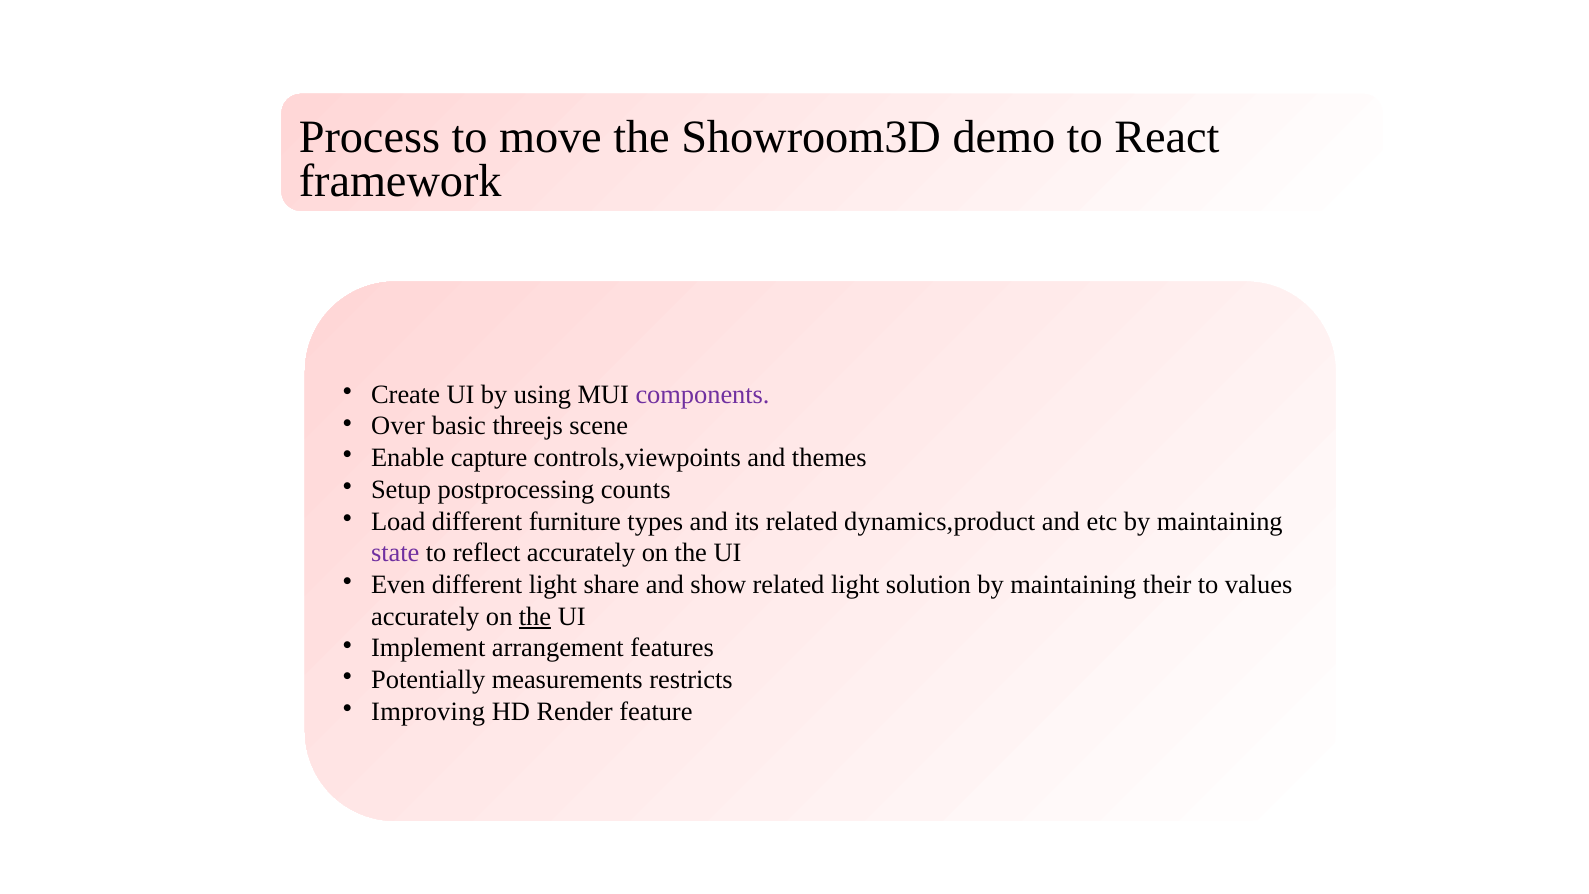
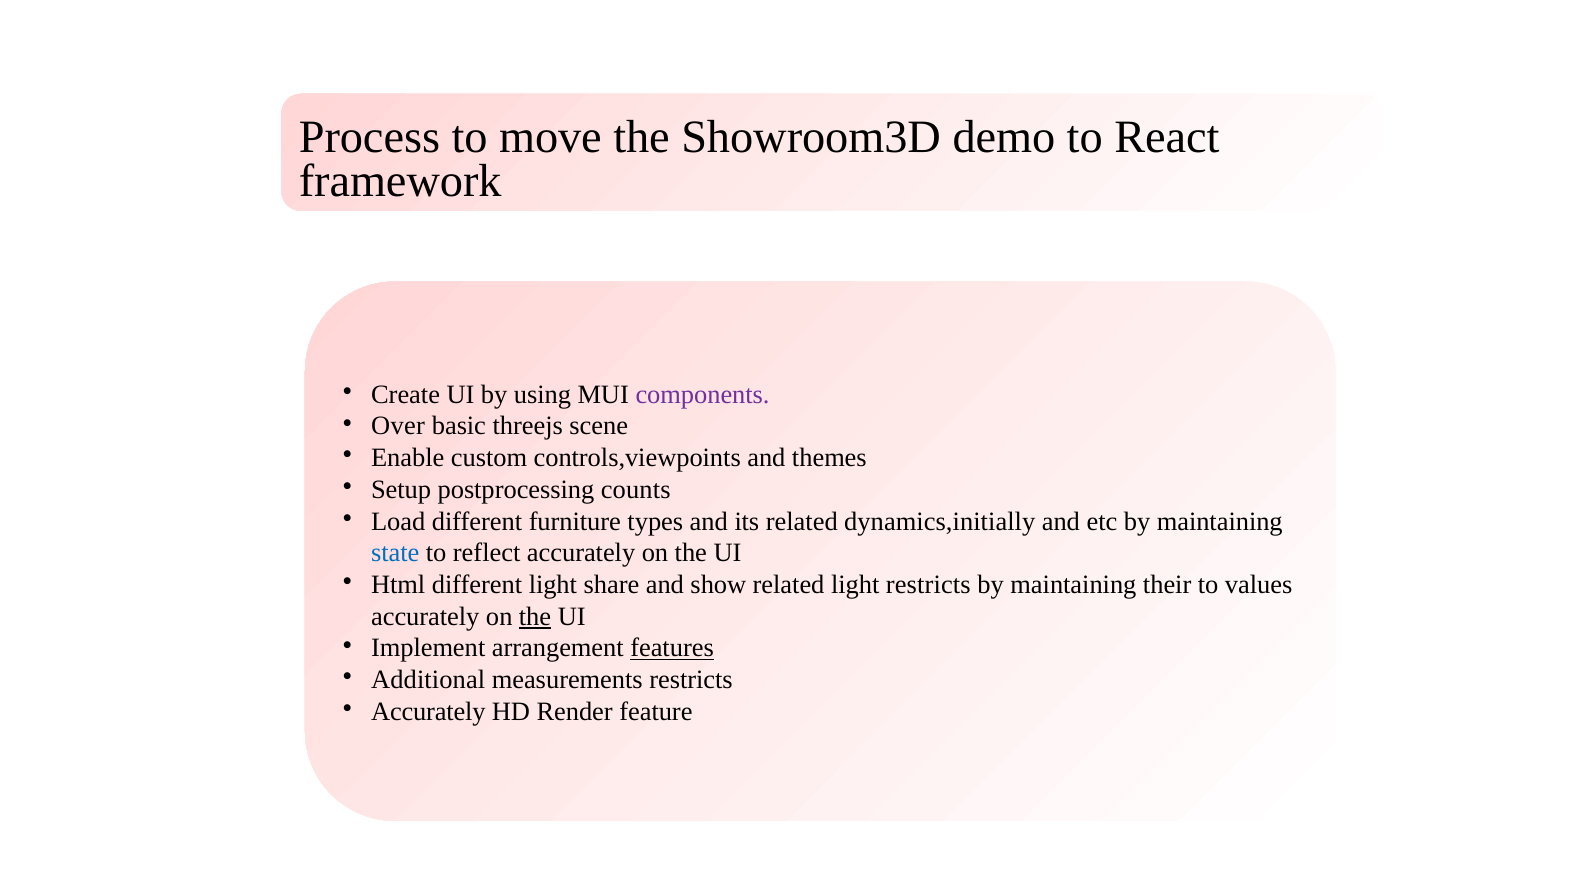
capture: capture -> custom
dynamics,product: dynamics,product -> dynamics,initially
state colour: purple -> blue
Even: Even -> Html
light solution: solution -> restricts
features underline: none -> present
Potentially: Potentially -> Additional
Improving at (428, 711): Improving -> Accurately
